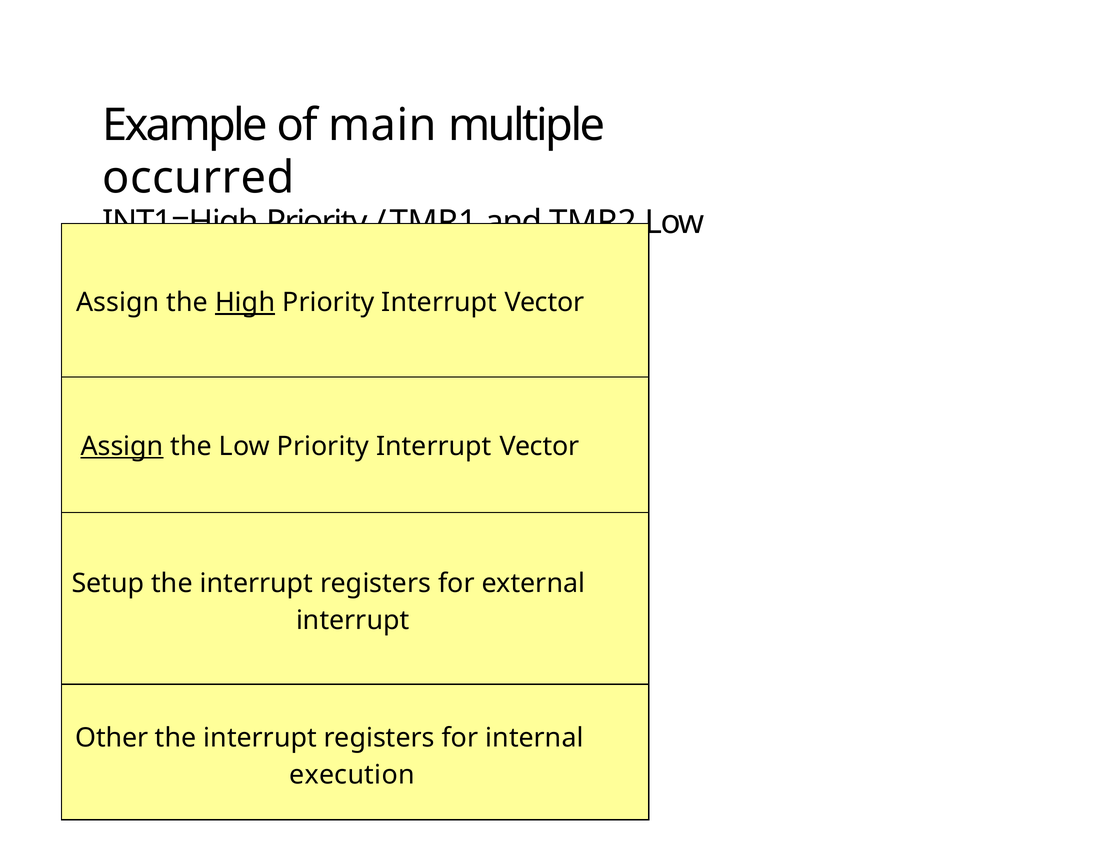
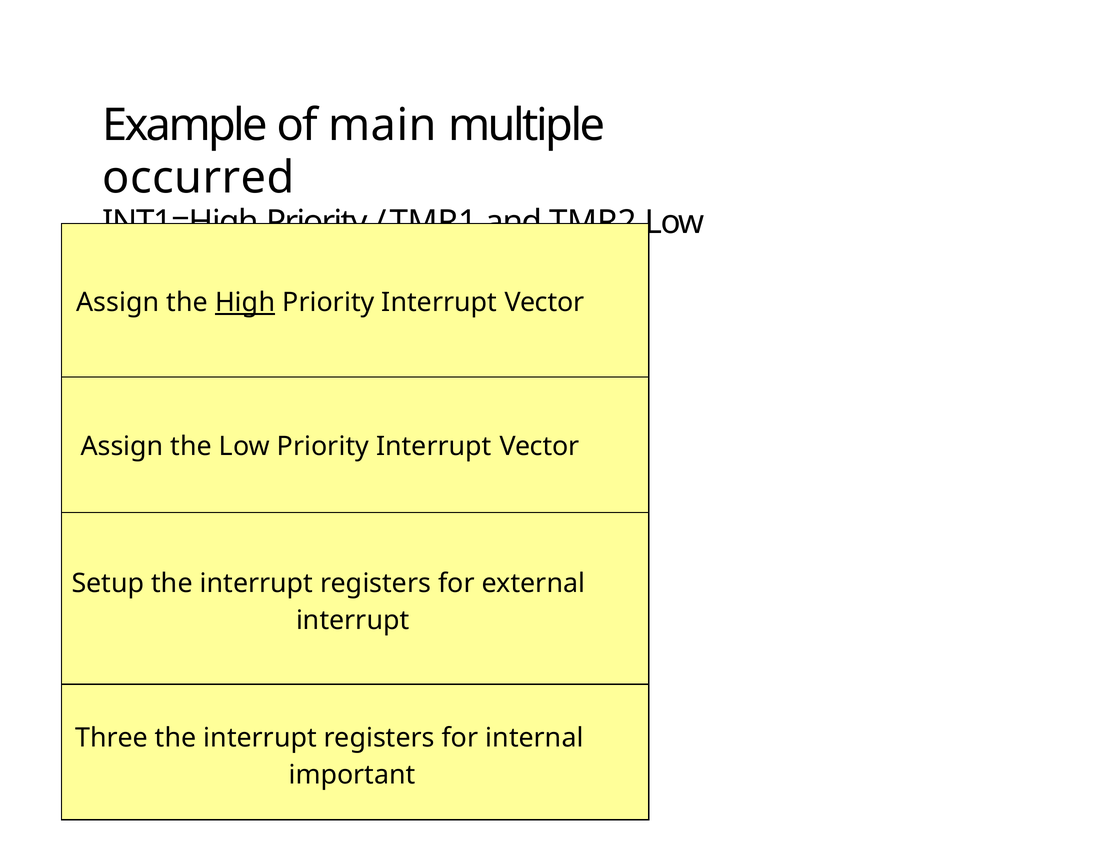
Assign at (122, 446) underline: present -> none
Other: Other -> Three
execution: execution -> important
